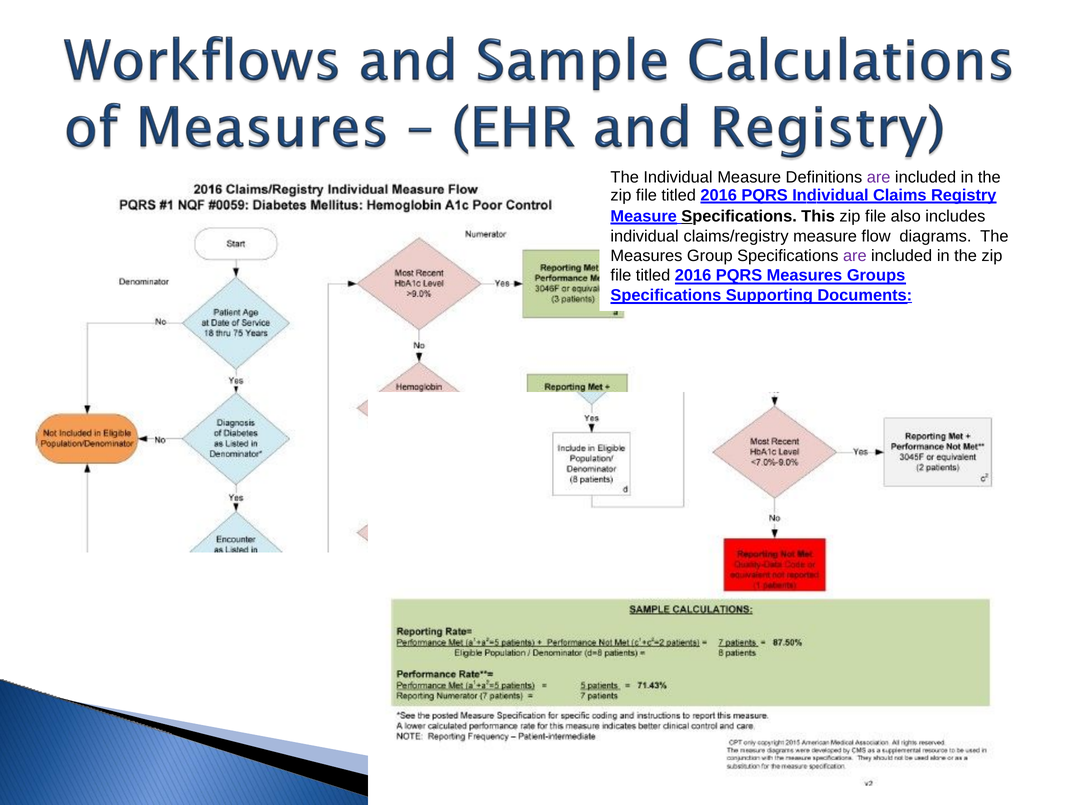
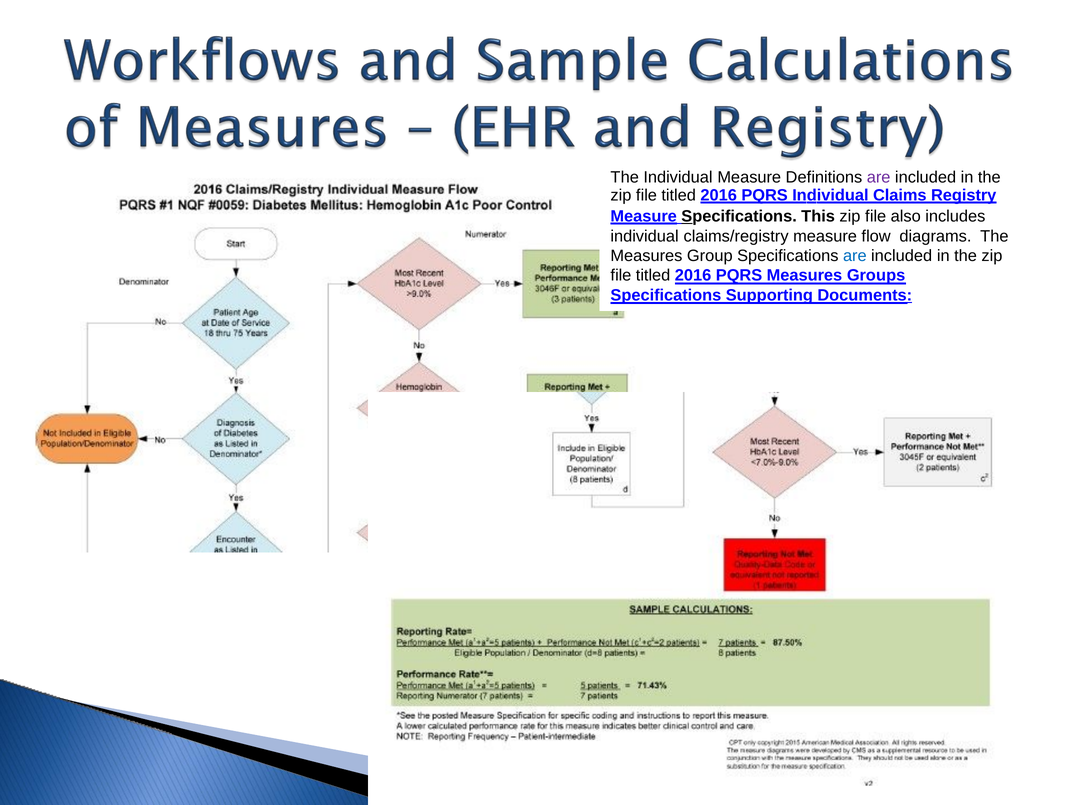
are at (855, 256) colour: purple -> blue
